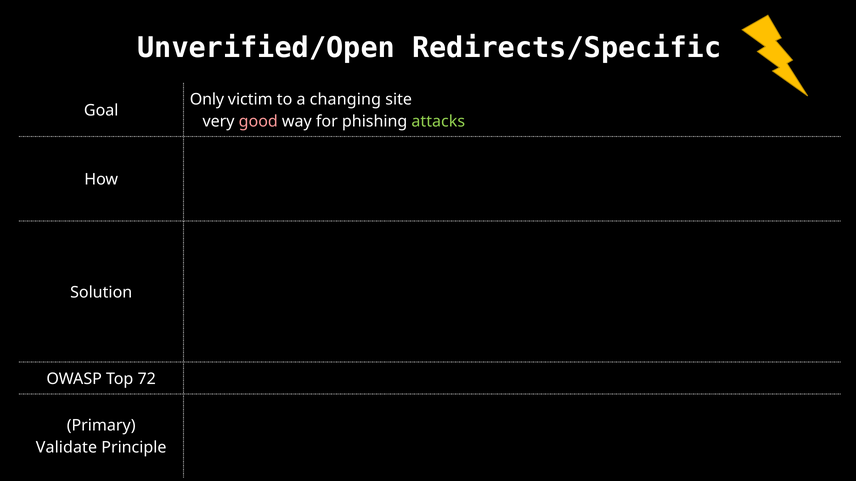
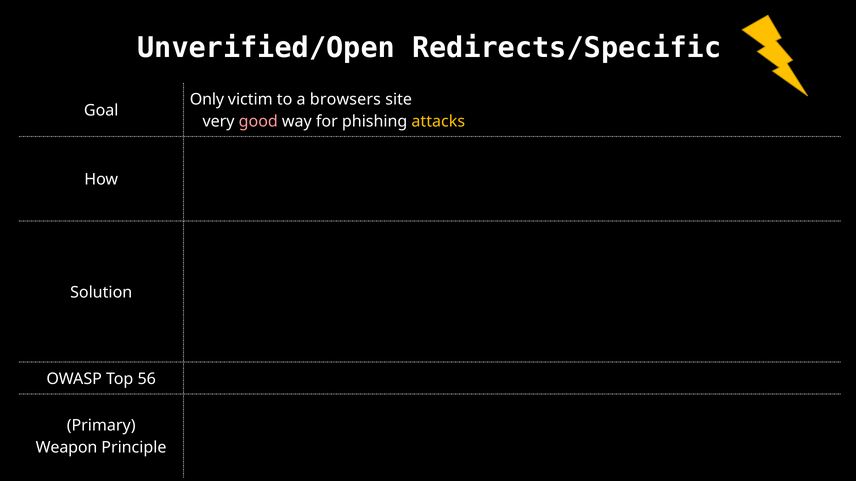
changing: changing -> browsers
attacks colour: light green -> yellow
72: 72 -> 56
Validate: Validate -> Weapon
